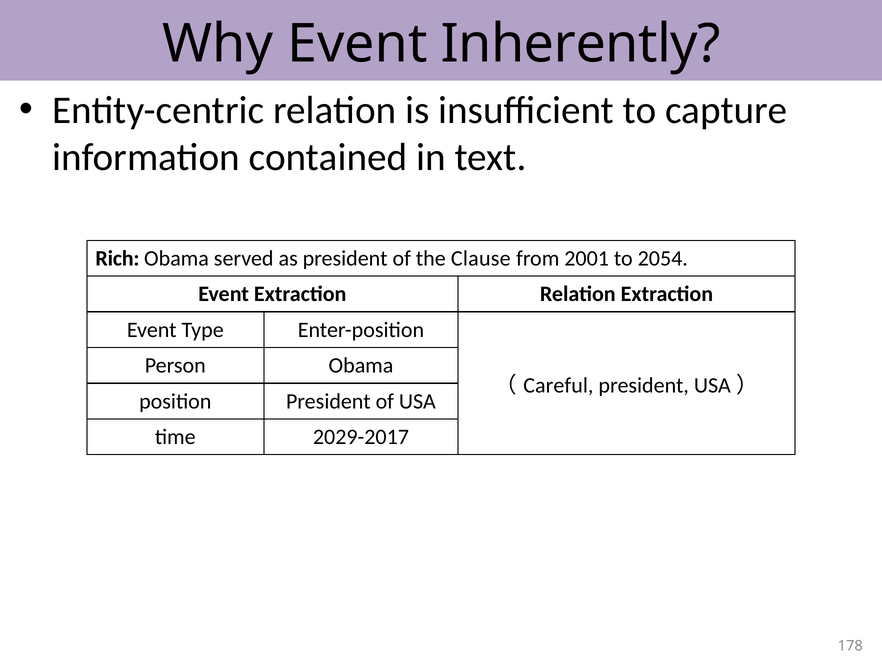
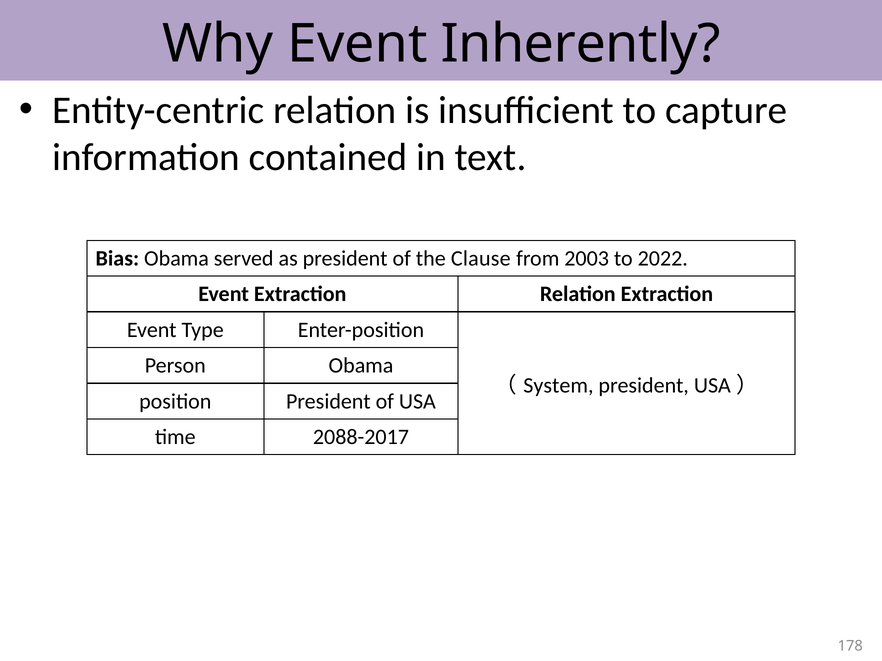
Rich: Rich -> Bias
2001: 2001 -> 2003
2054: 2054 -> 2022
Careful: Careful -> System
2029-2017: 2029-2017 -> 2088-2017
